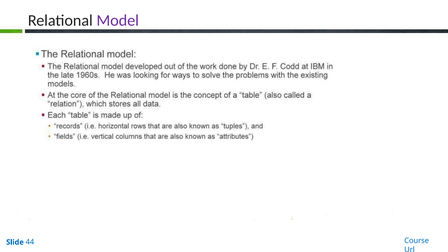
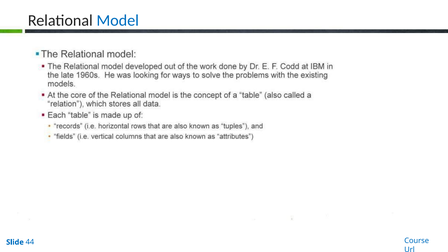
Model colour: purple -> blue
